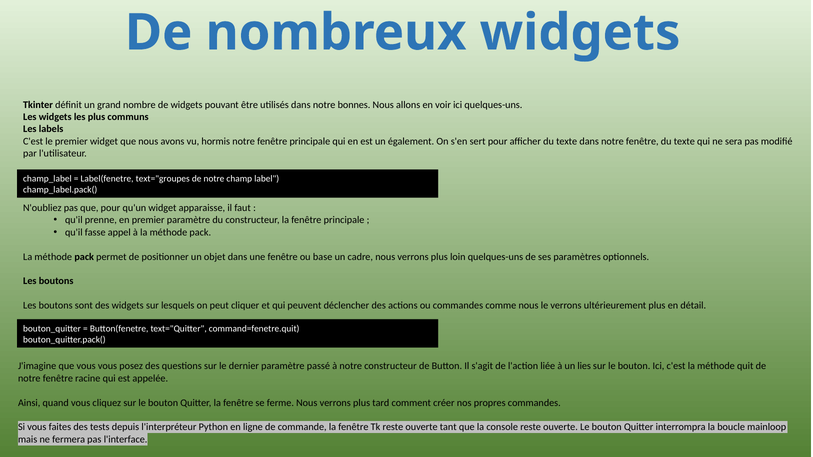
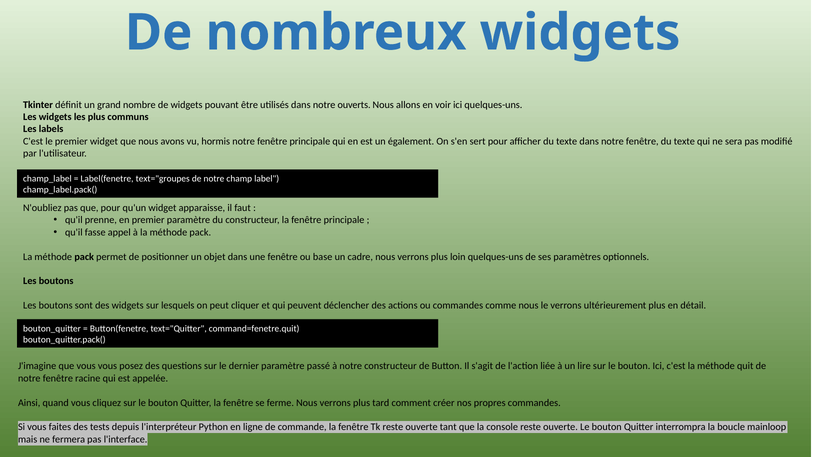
bonnes: bonnes -> ouverts
lies: lies -> lire
